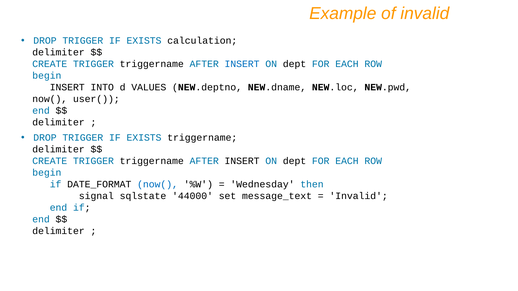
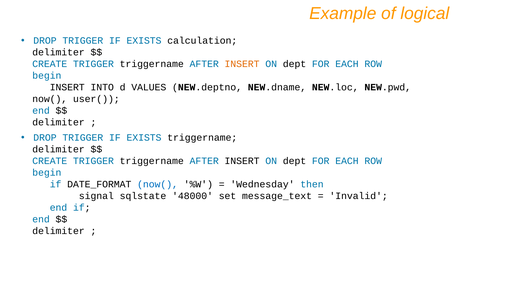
of invalid: invalid -> logical
INSERT at (242, 64) colour: blue -> orange
44000: 44000 -> 48000
